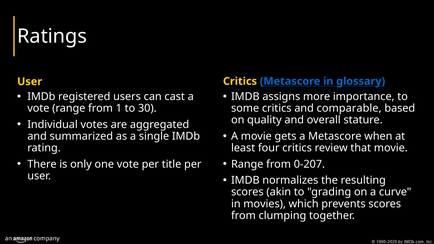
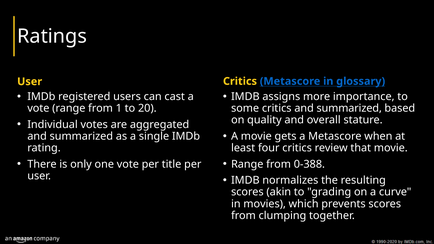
30: 30 -> 20
critics and comparable: comparable -> summarized
0-207: 0-207 -> 0-388
